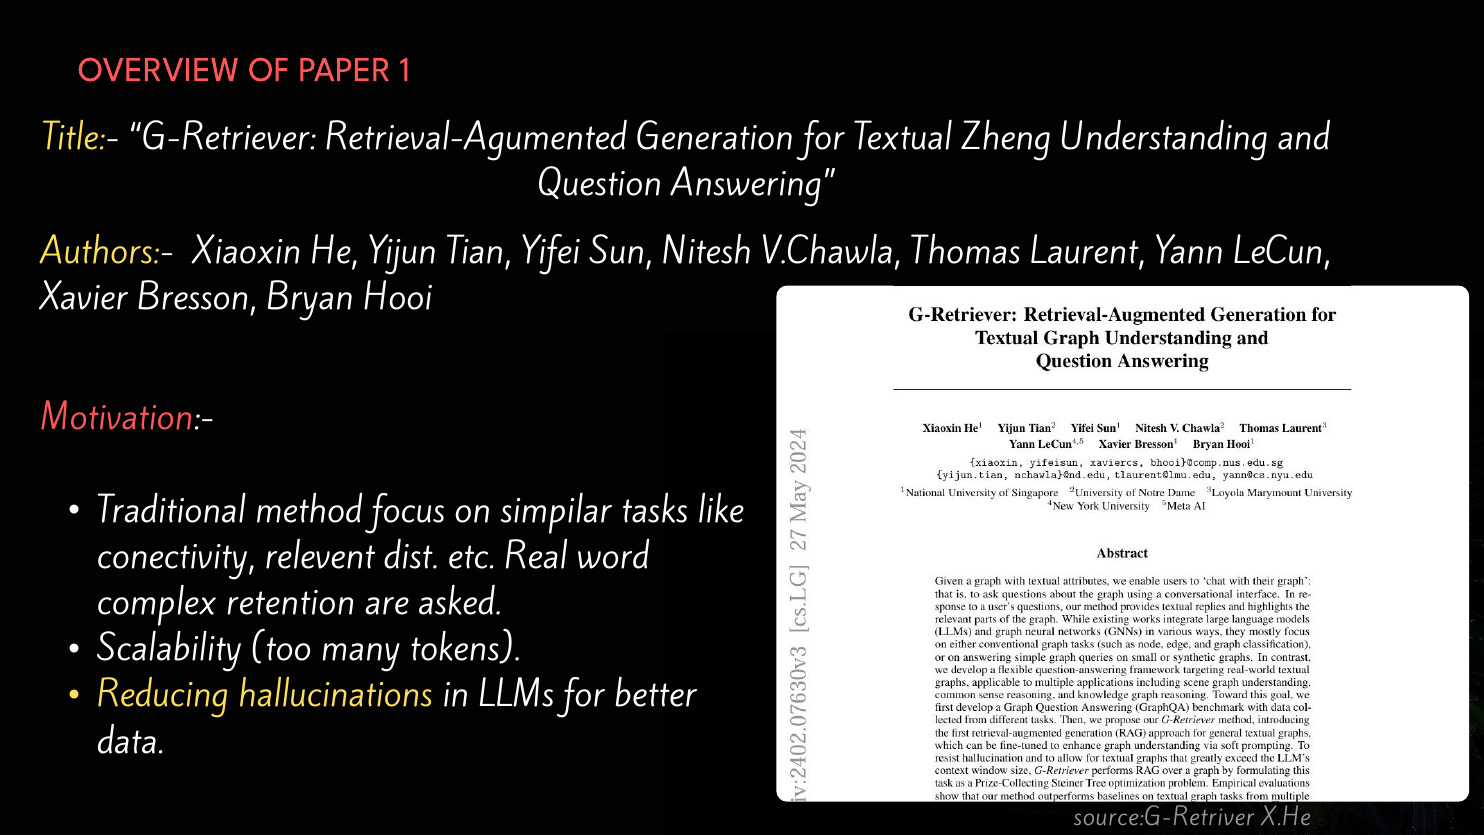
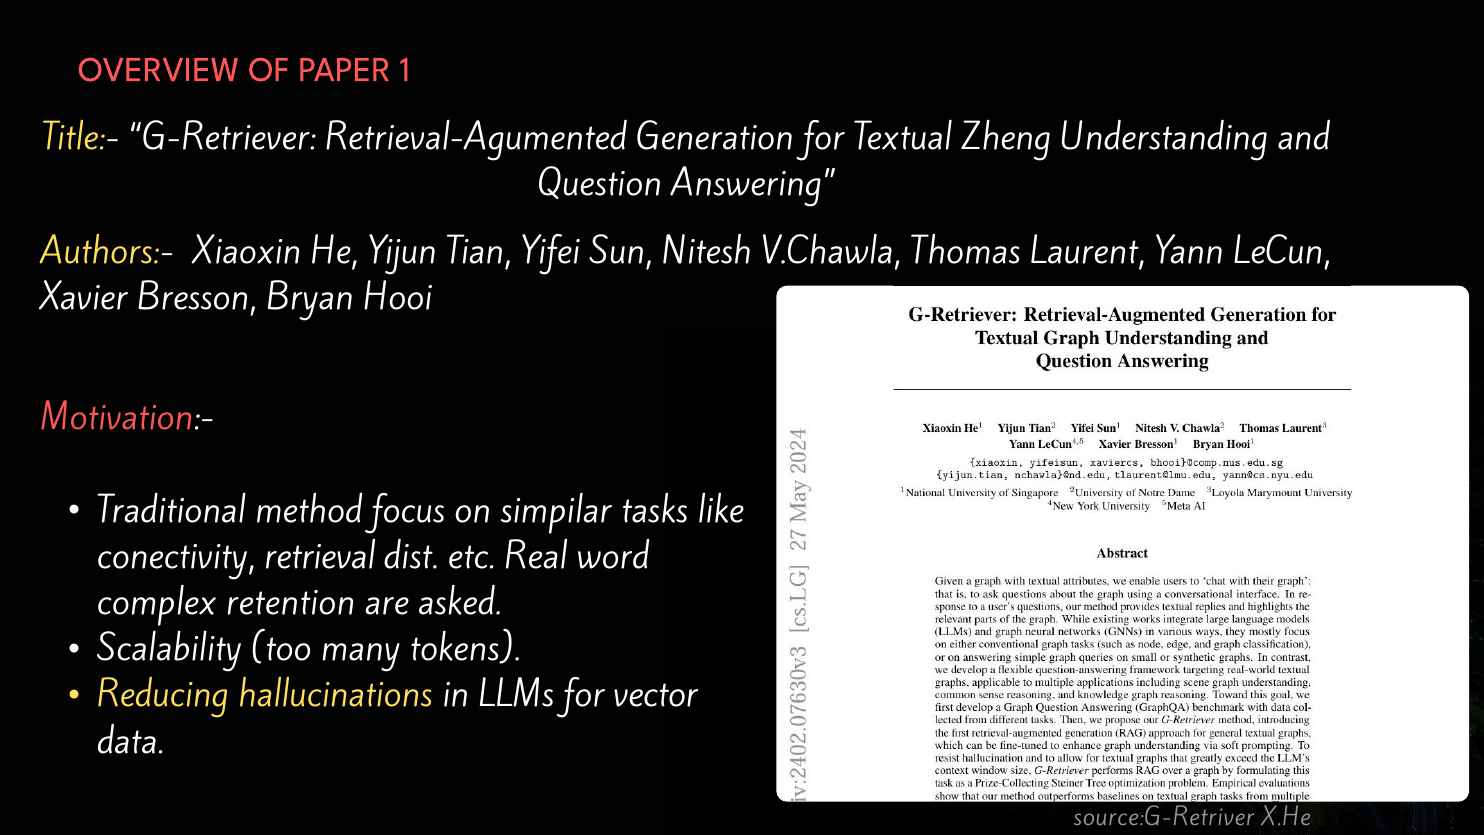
relevent: relevent -> retrieval
better: better -> vector
